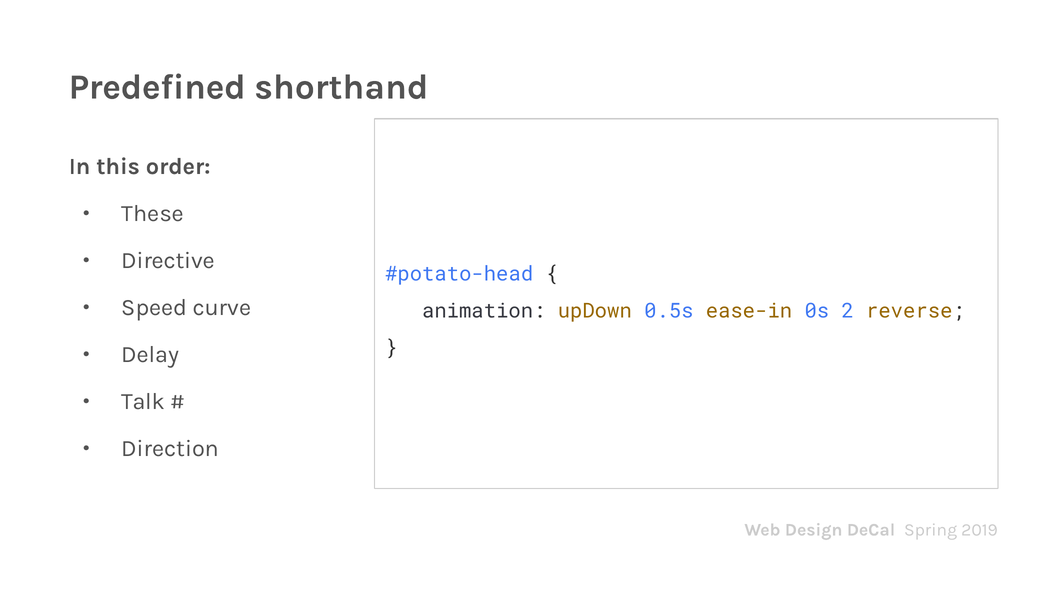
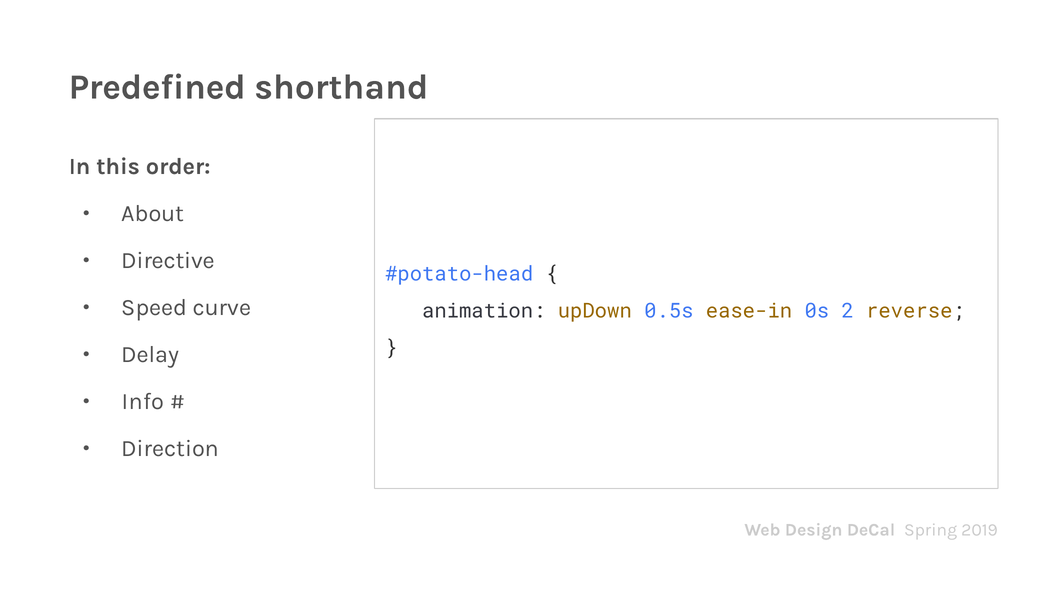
These: These -> About
Talk: Talk -> Info
